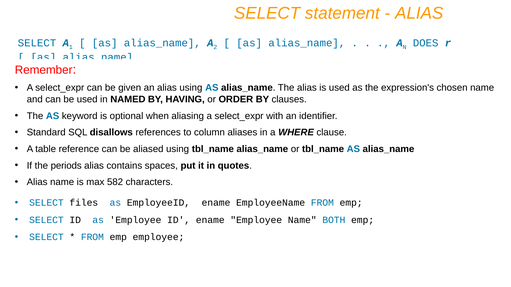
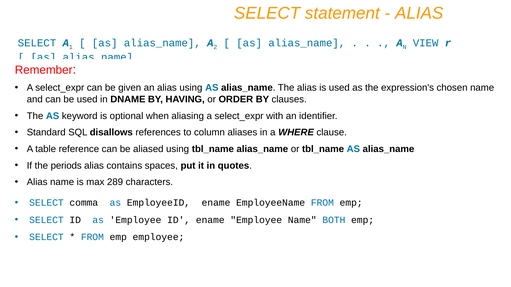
DOES: DOES -> VIEW
NAMED: NAMED -> DNAME
582: 582 -> 289
files: files -> comma
